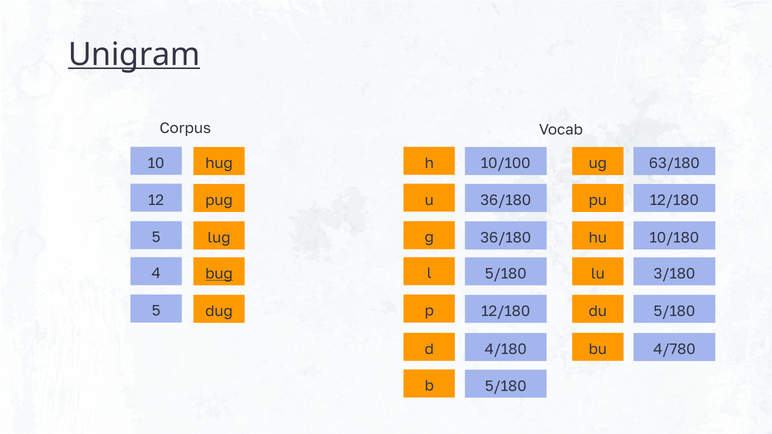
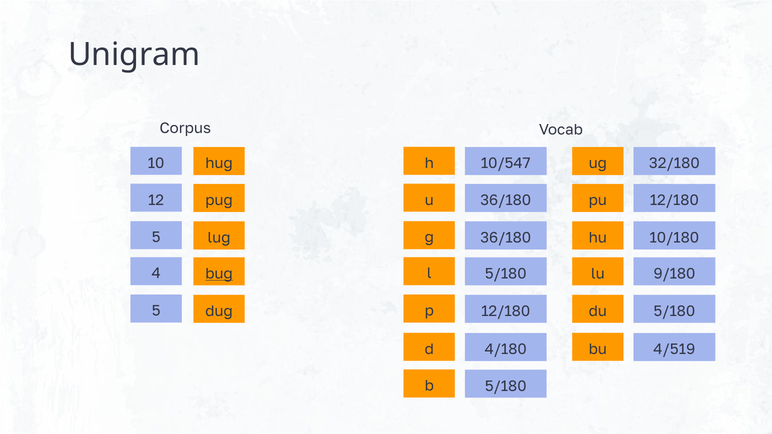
Unigram underline: present -> none
10/100: 10/100 -> 10/547
63/180: 63/180 -> 32/180
3/180: 3/180 -> 9/180
4/780: 4/780 -> 4/519
